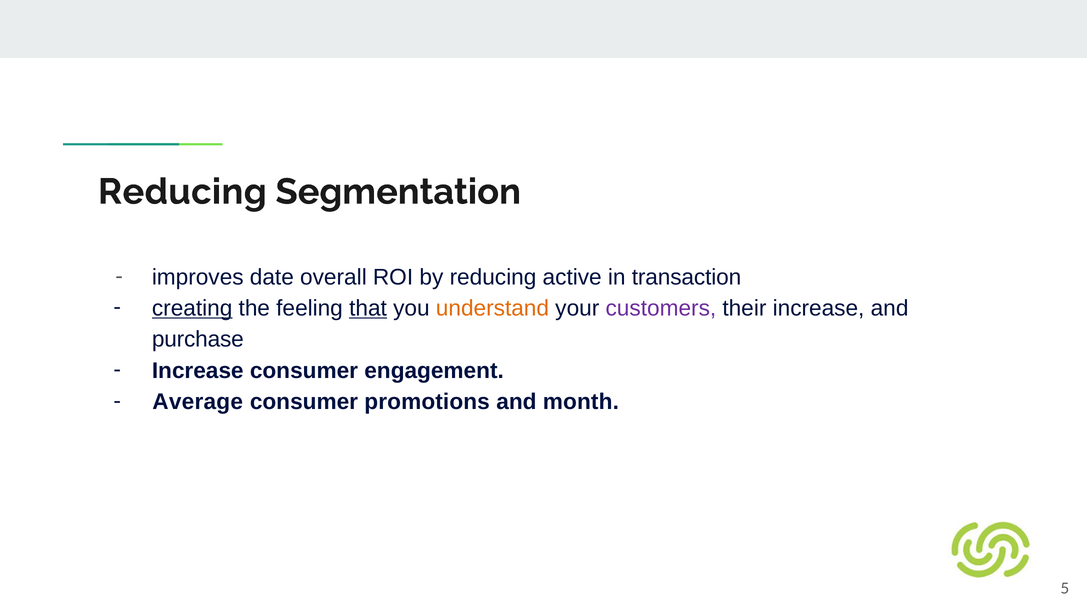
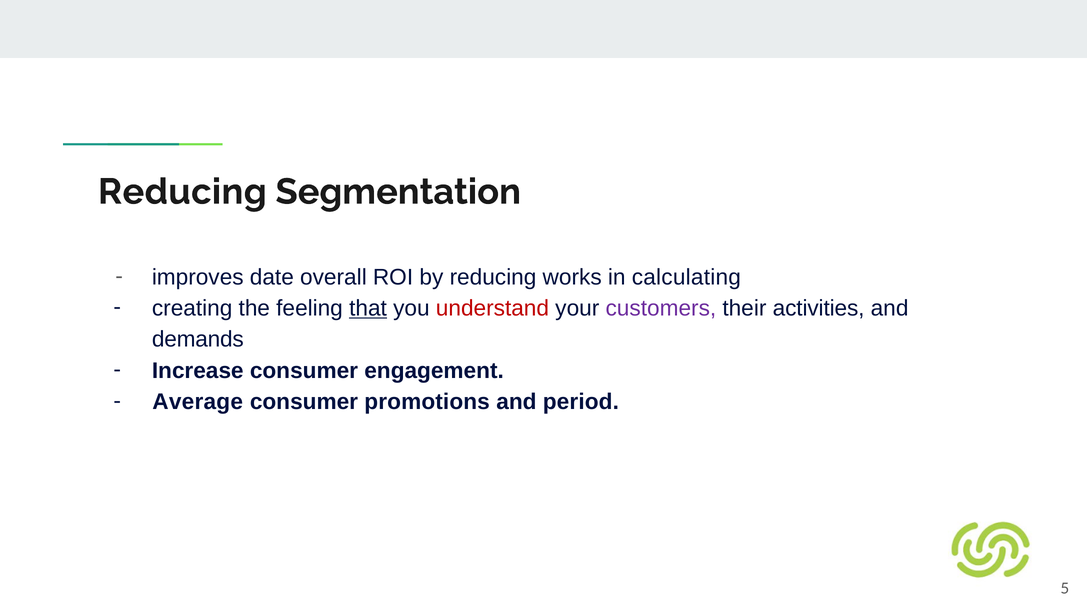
active: active -> works
transaction: transaction -> calculating
creating underline: present -> none
understand colour: orange -> red
their increase: increase -> activities
purchase: purchase -> demands
month: month -> period
